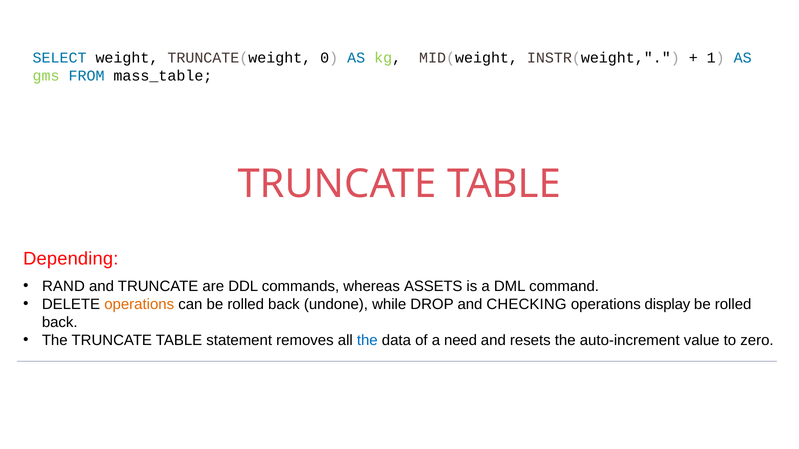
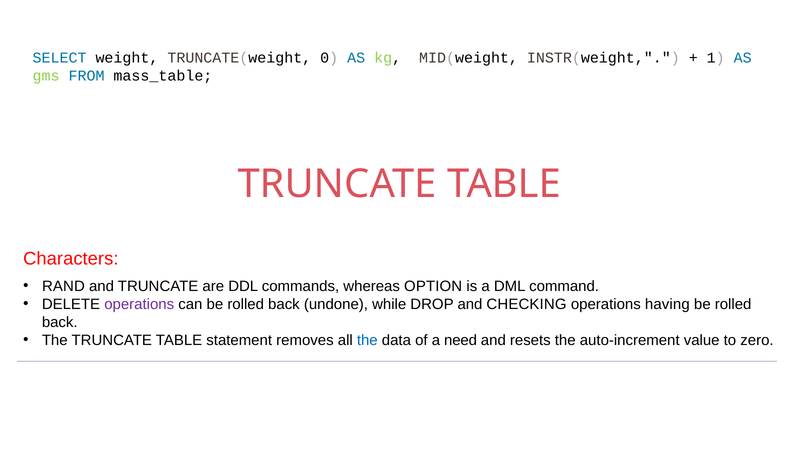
Depending: Depending -> Characters
ASSETS: ASSETS -> OPTION
operations at (139, 304) colour: orange -> purple
display: display -> having
